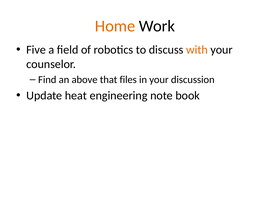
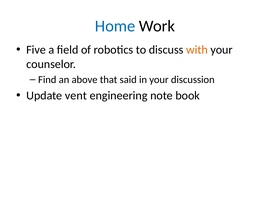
Home colour: orange -> blue
files: files -> said
heat: heat -> vent
